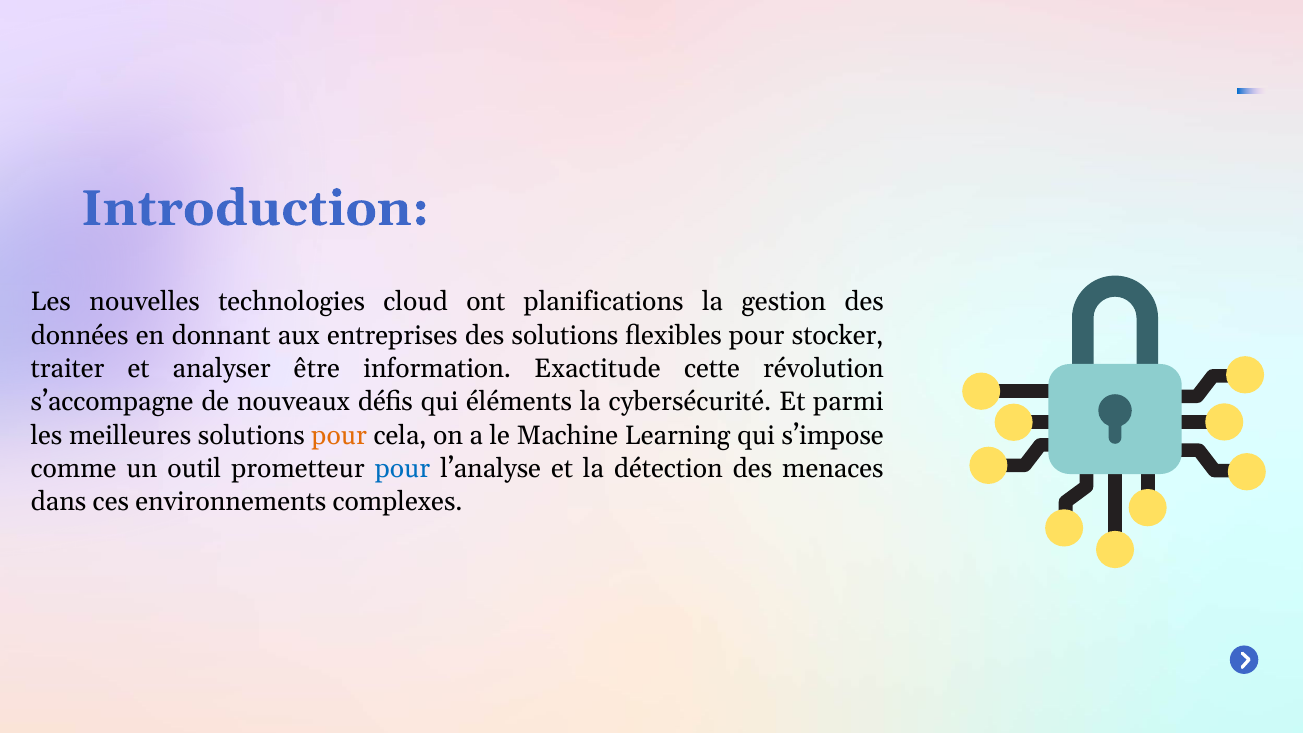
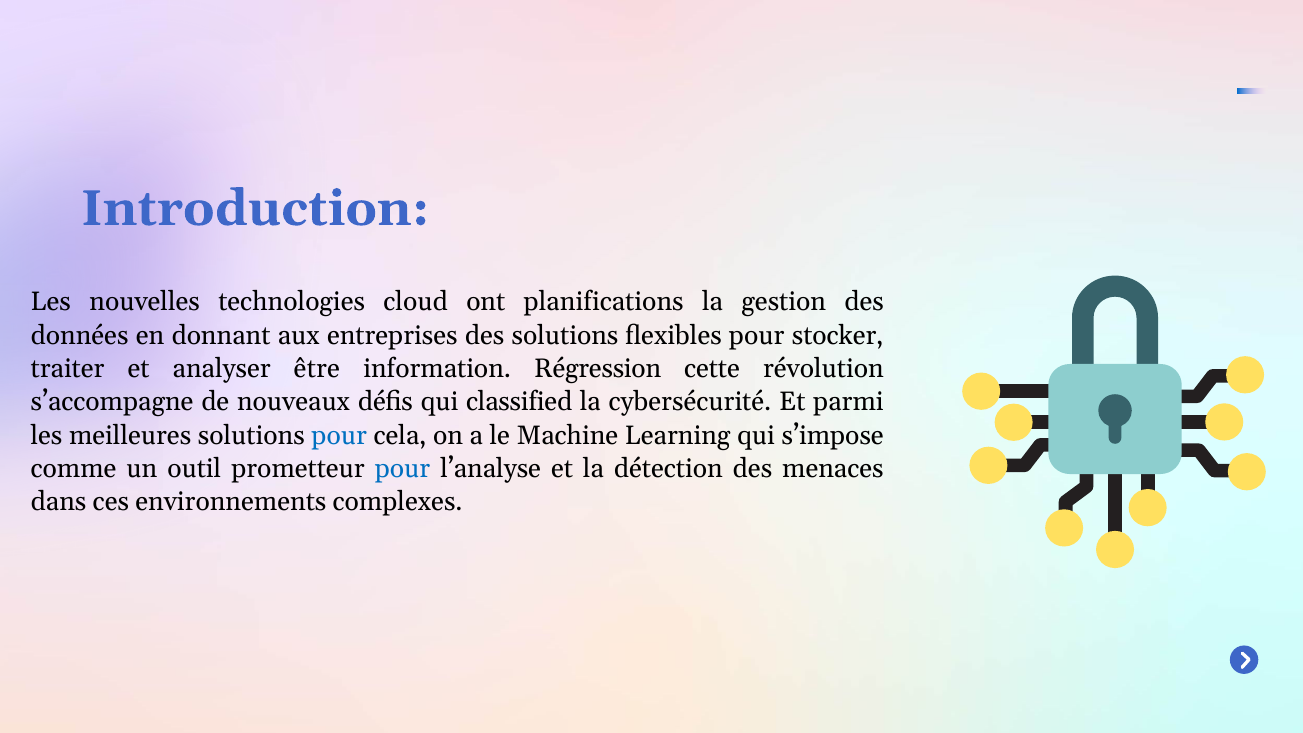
Exactitude: Exactitude -> Régression
éléments: éléments -> classified
pour at (339, 435) colour: orange -> blue
